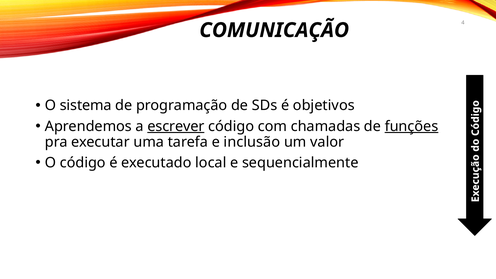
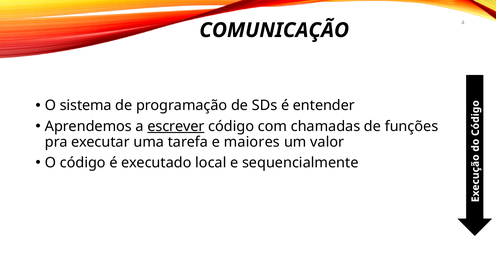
objetivos: objetivos -> entender
funções underline: present -> none
inclusão: inclusão -> maiores
